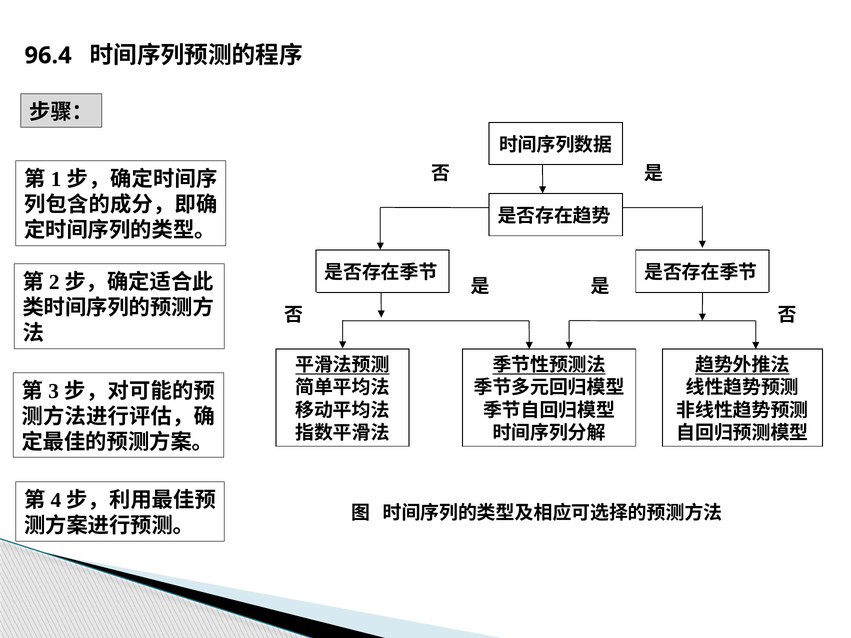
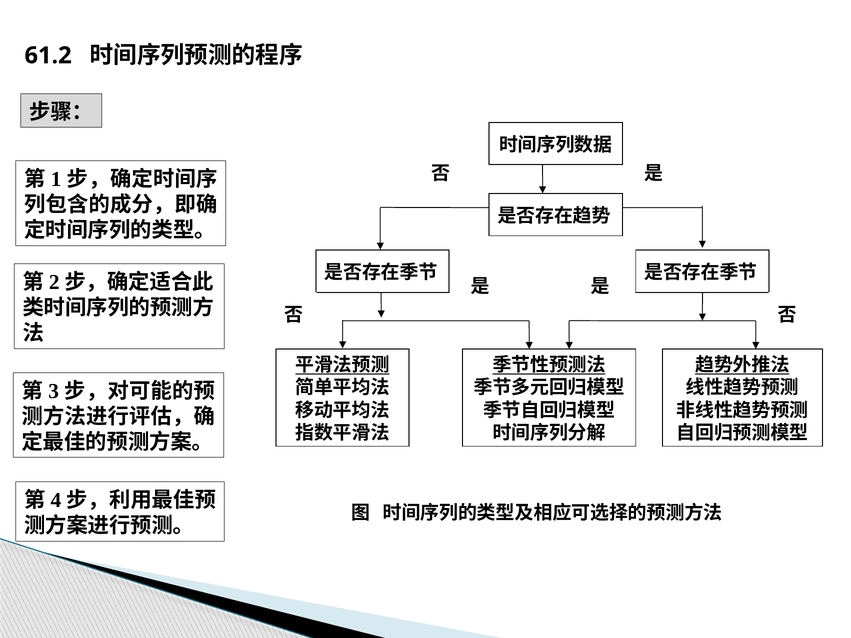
96.4: 96.4 -> 61.2
